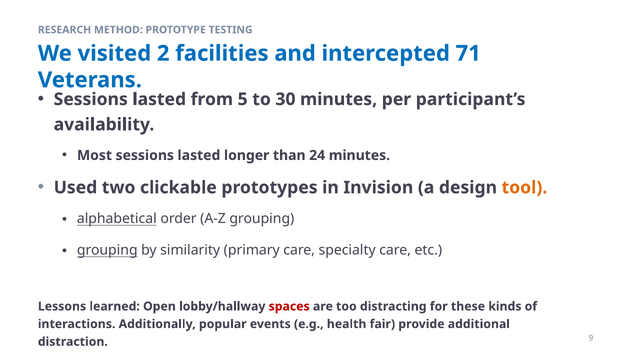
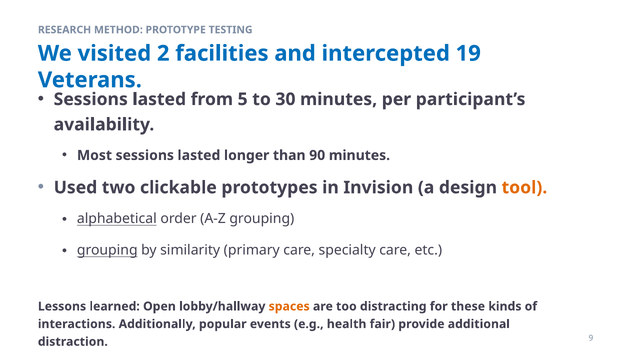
71: 71 -> 19
24: 24 -> 90
spaces colour: red -> orange
